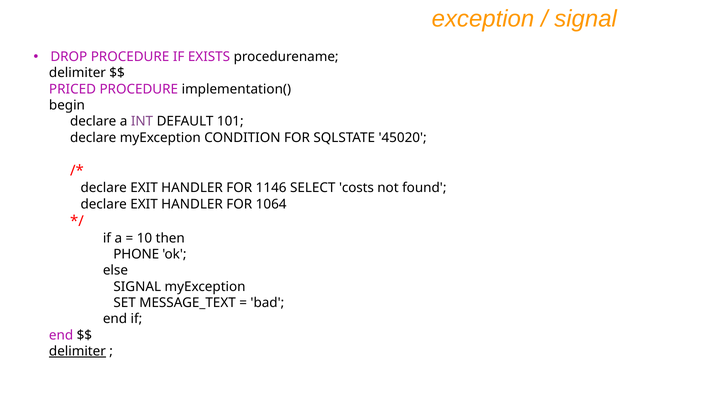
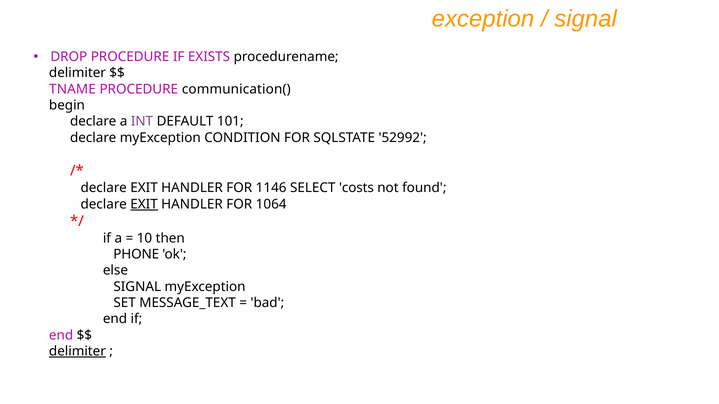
PRICED: PRICED -> TNAME
implementation(: implementation( -> communication(
45020: 45020 -> 52992
EXIT at (144, 204) underline: none -> present
